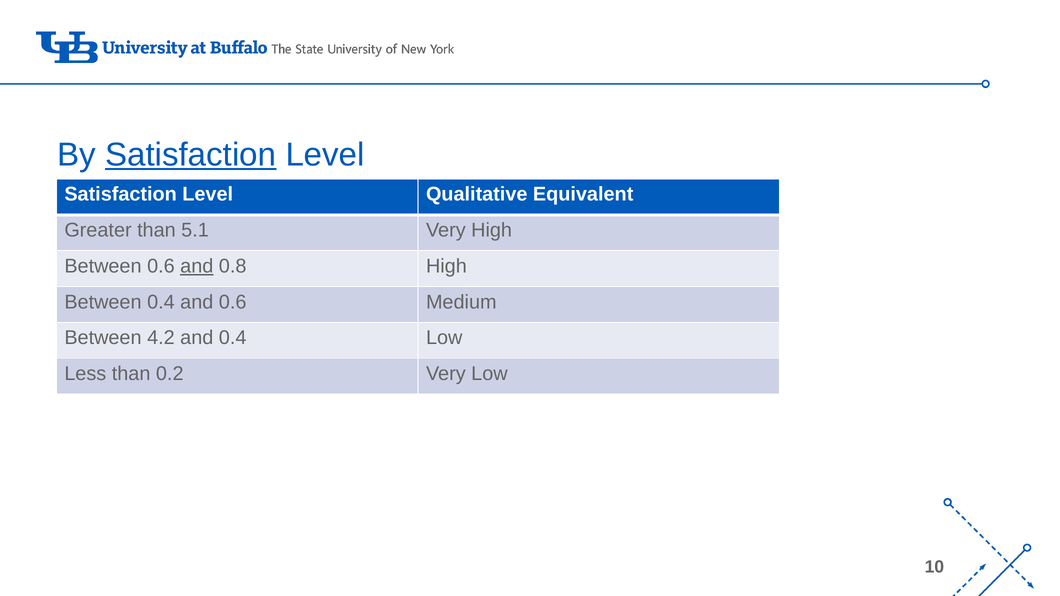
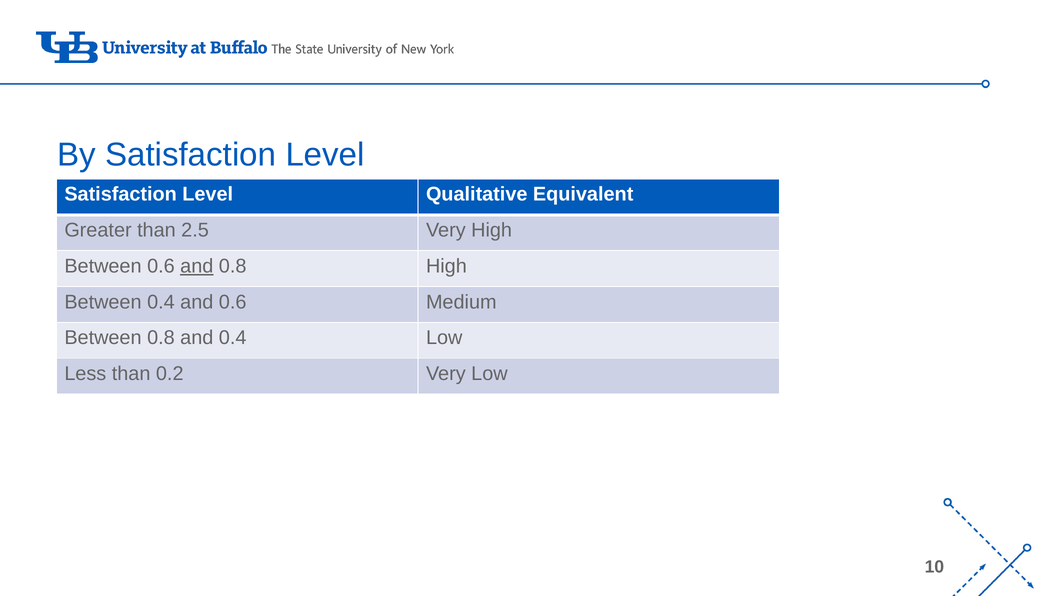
Satisfaction at (191, 155) underline: present -> none
5.1: 5.1 -> 2.5
Between 4.2: 4.2 -> 0.8
